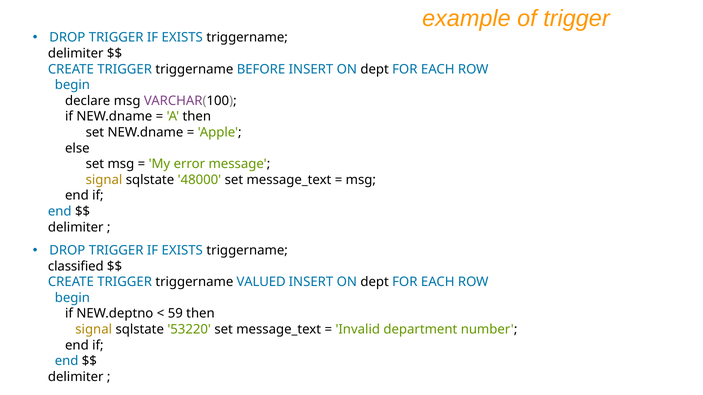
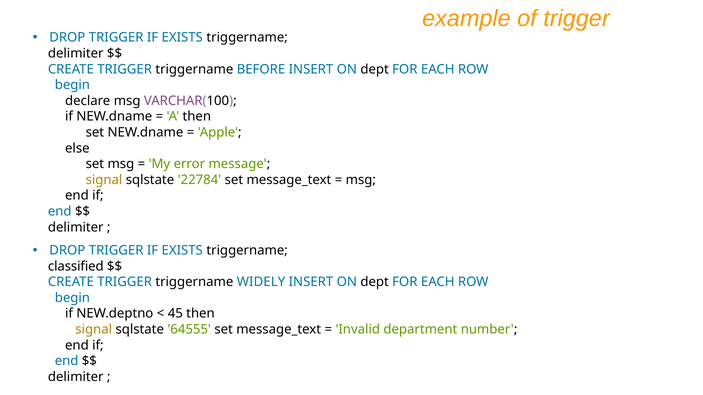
48000: 48000 -> 22784
VALUED: VALUED -> WIDELY
59: 59 -> 45
53220: 53220 -> 64555
